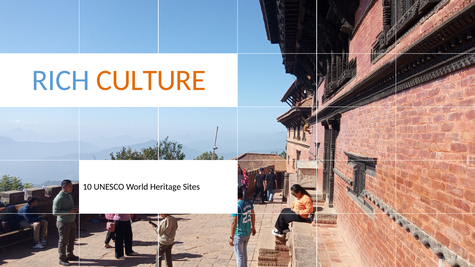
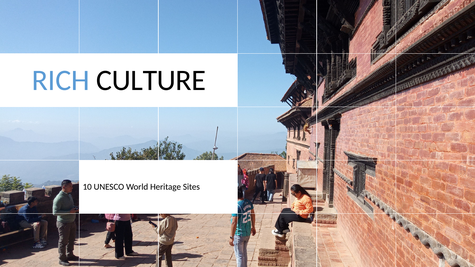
CULTURE colour: orange -> black
